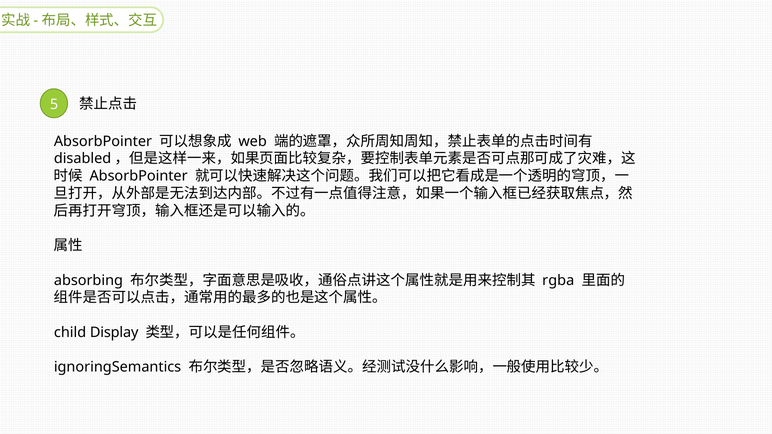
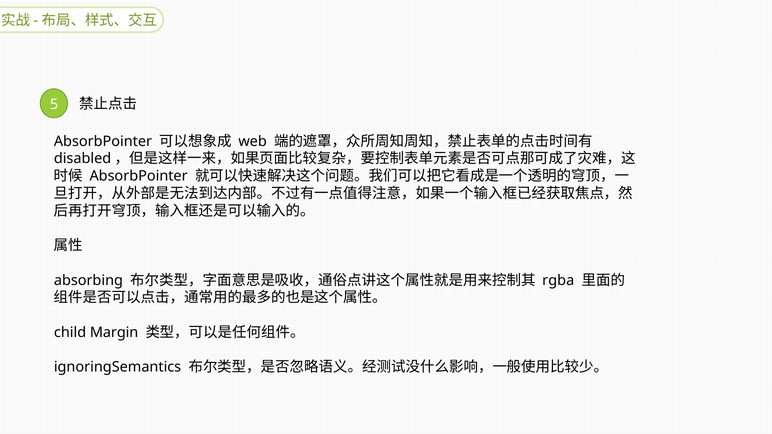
Display: Display -> Margin
